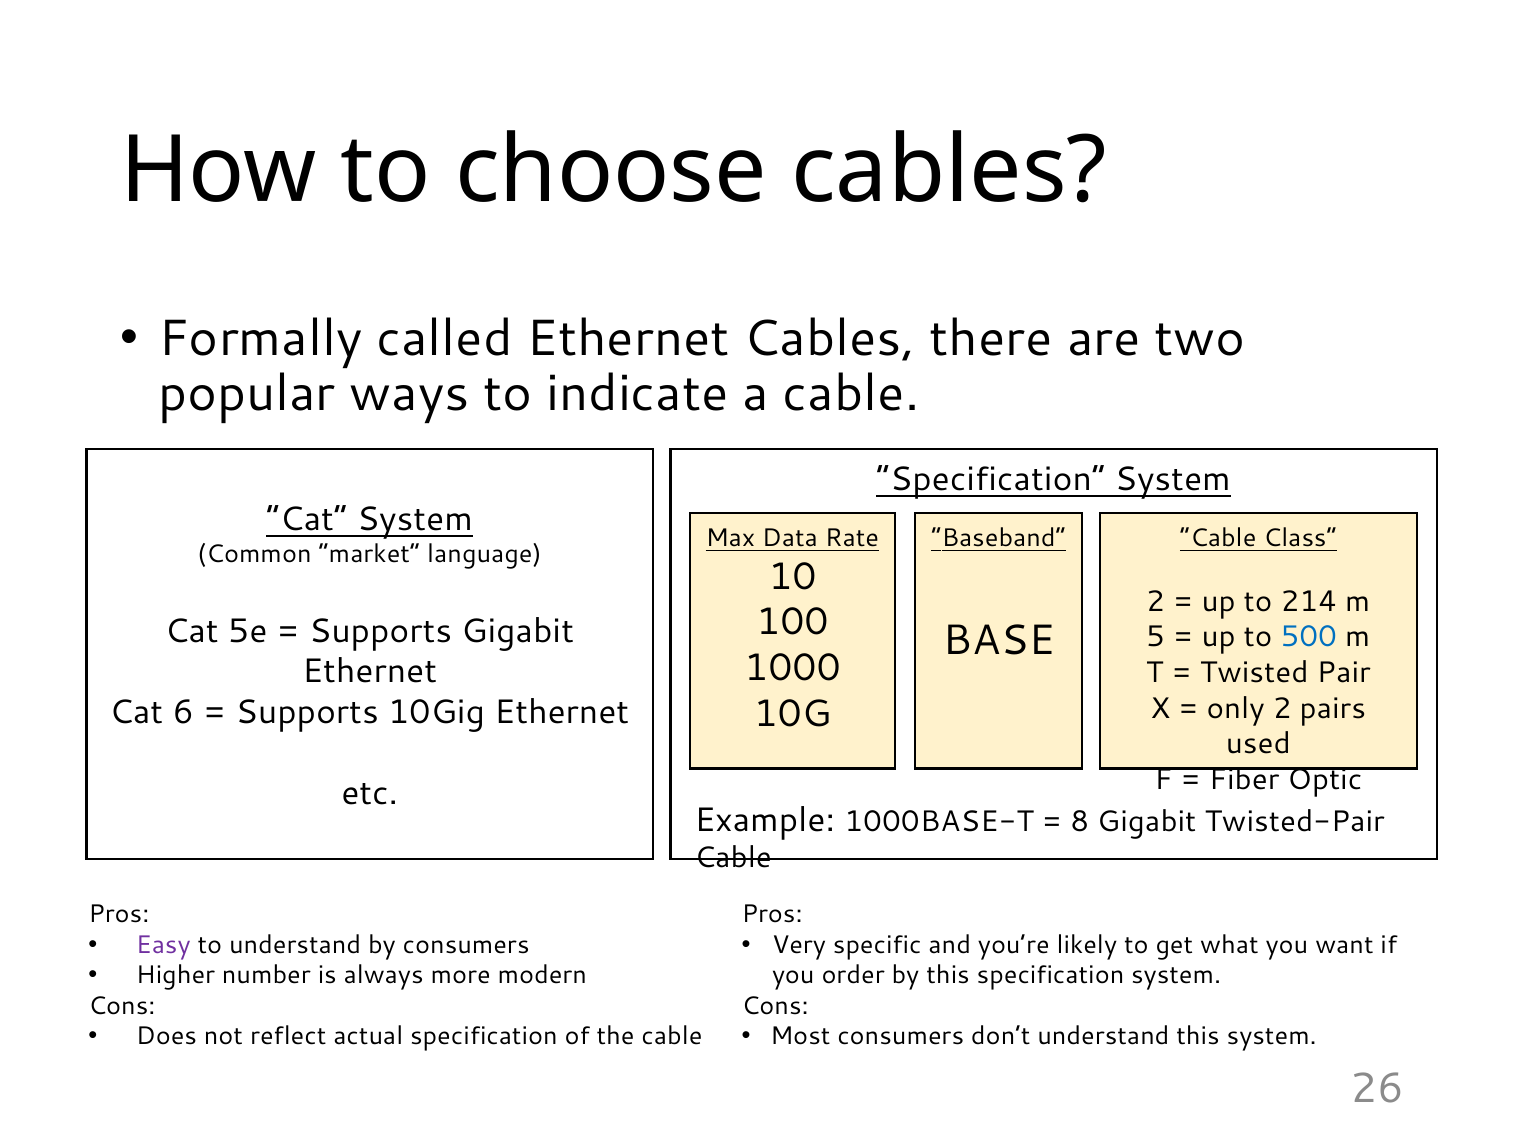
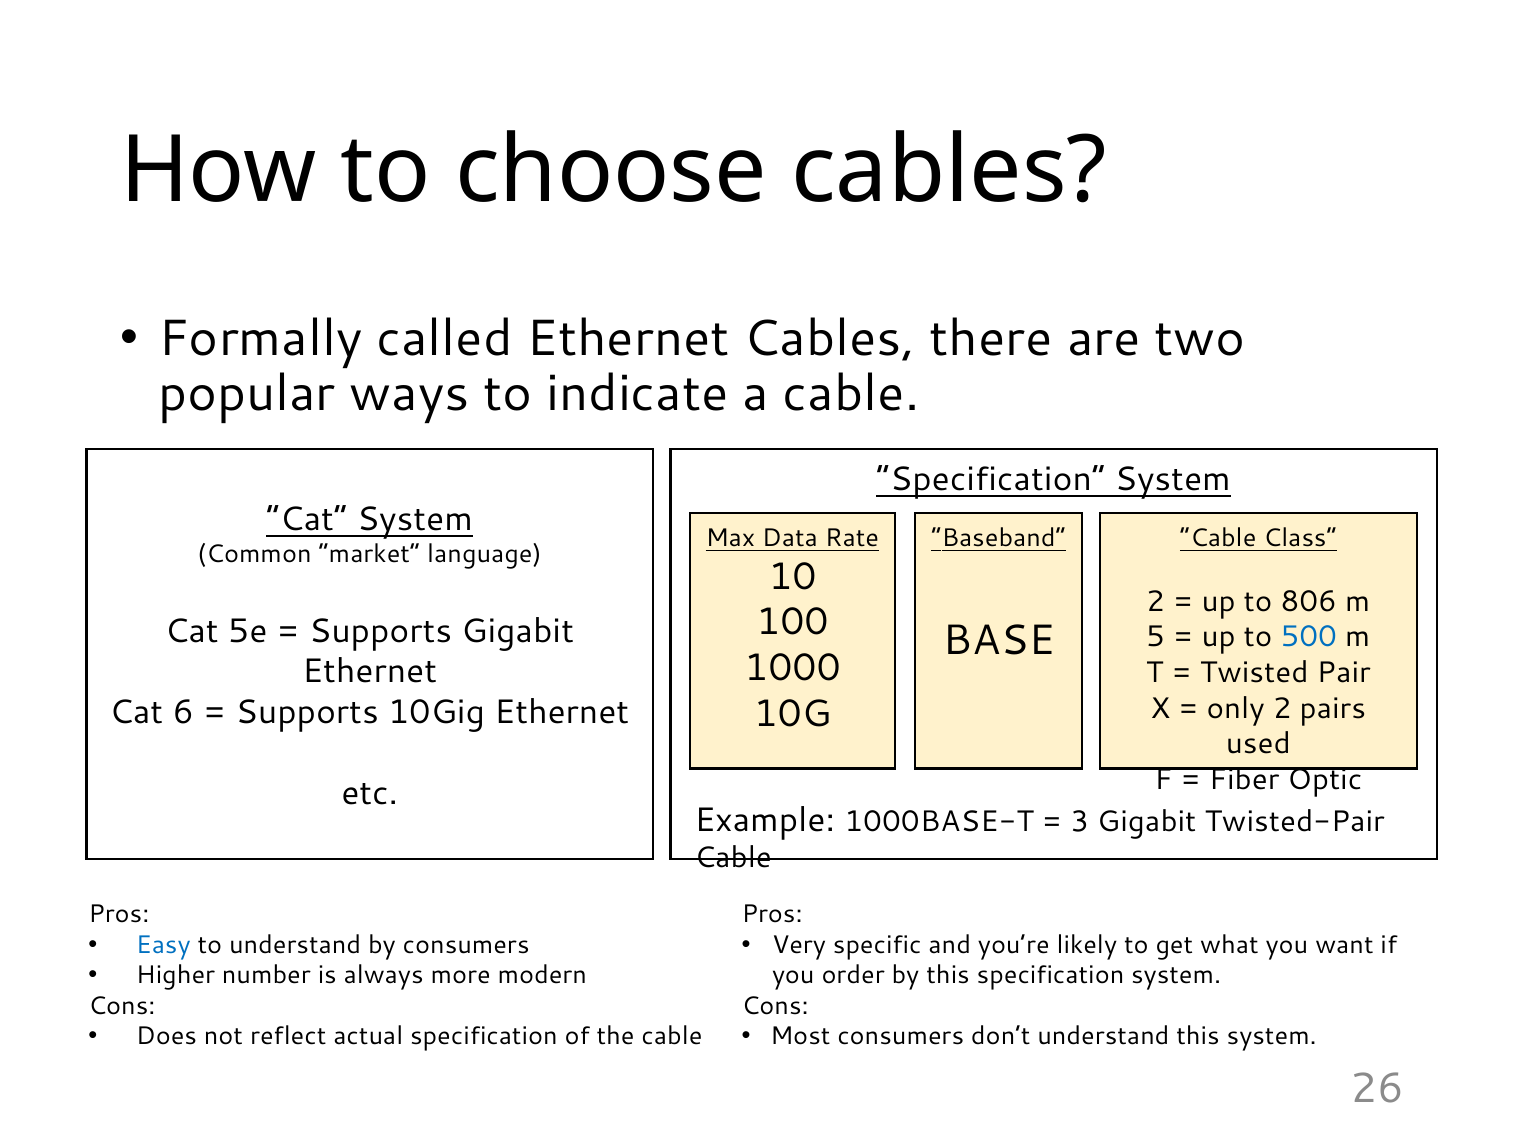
214: 214 -> 806
8: 8 -> 3
Easy colour: purple -> blue
